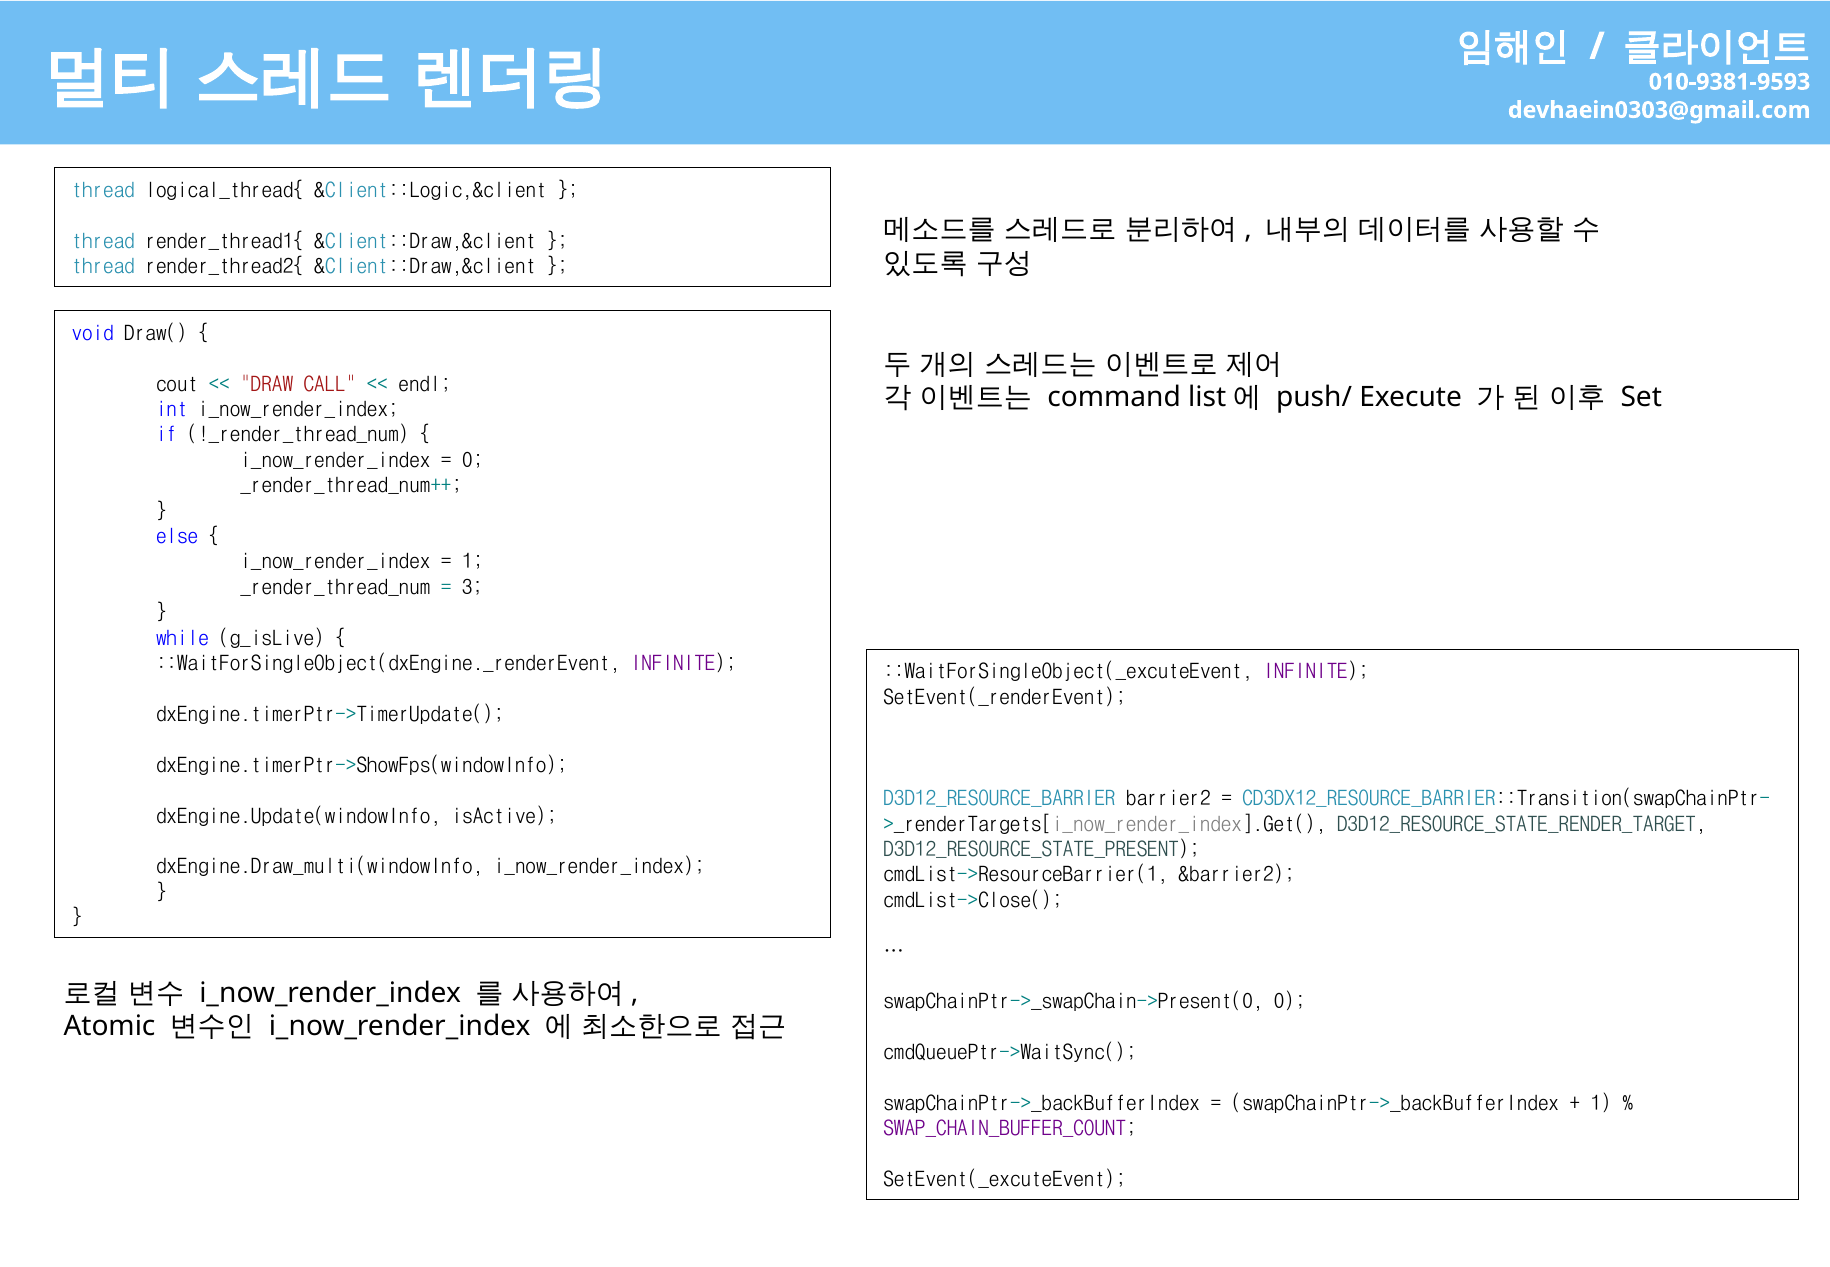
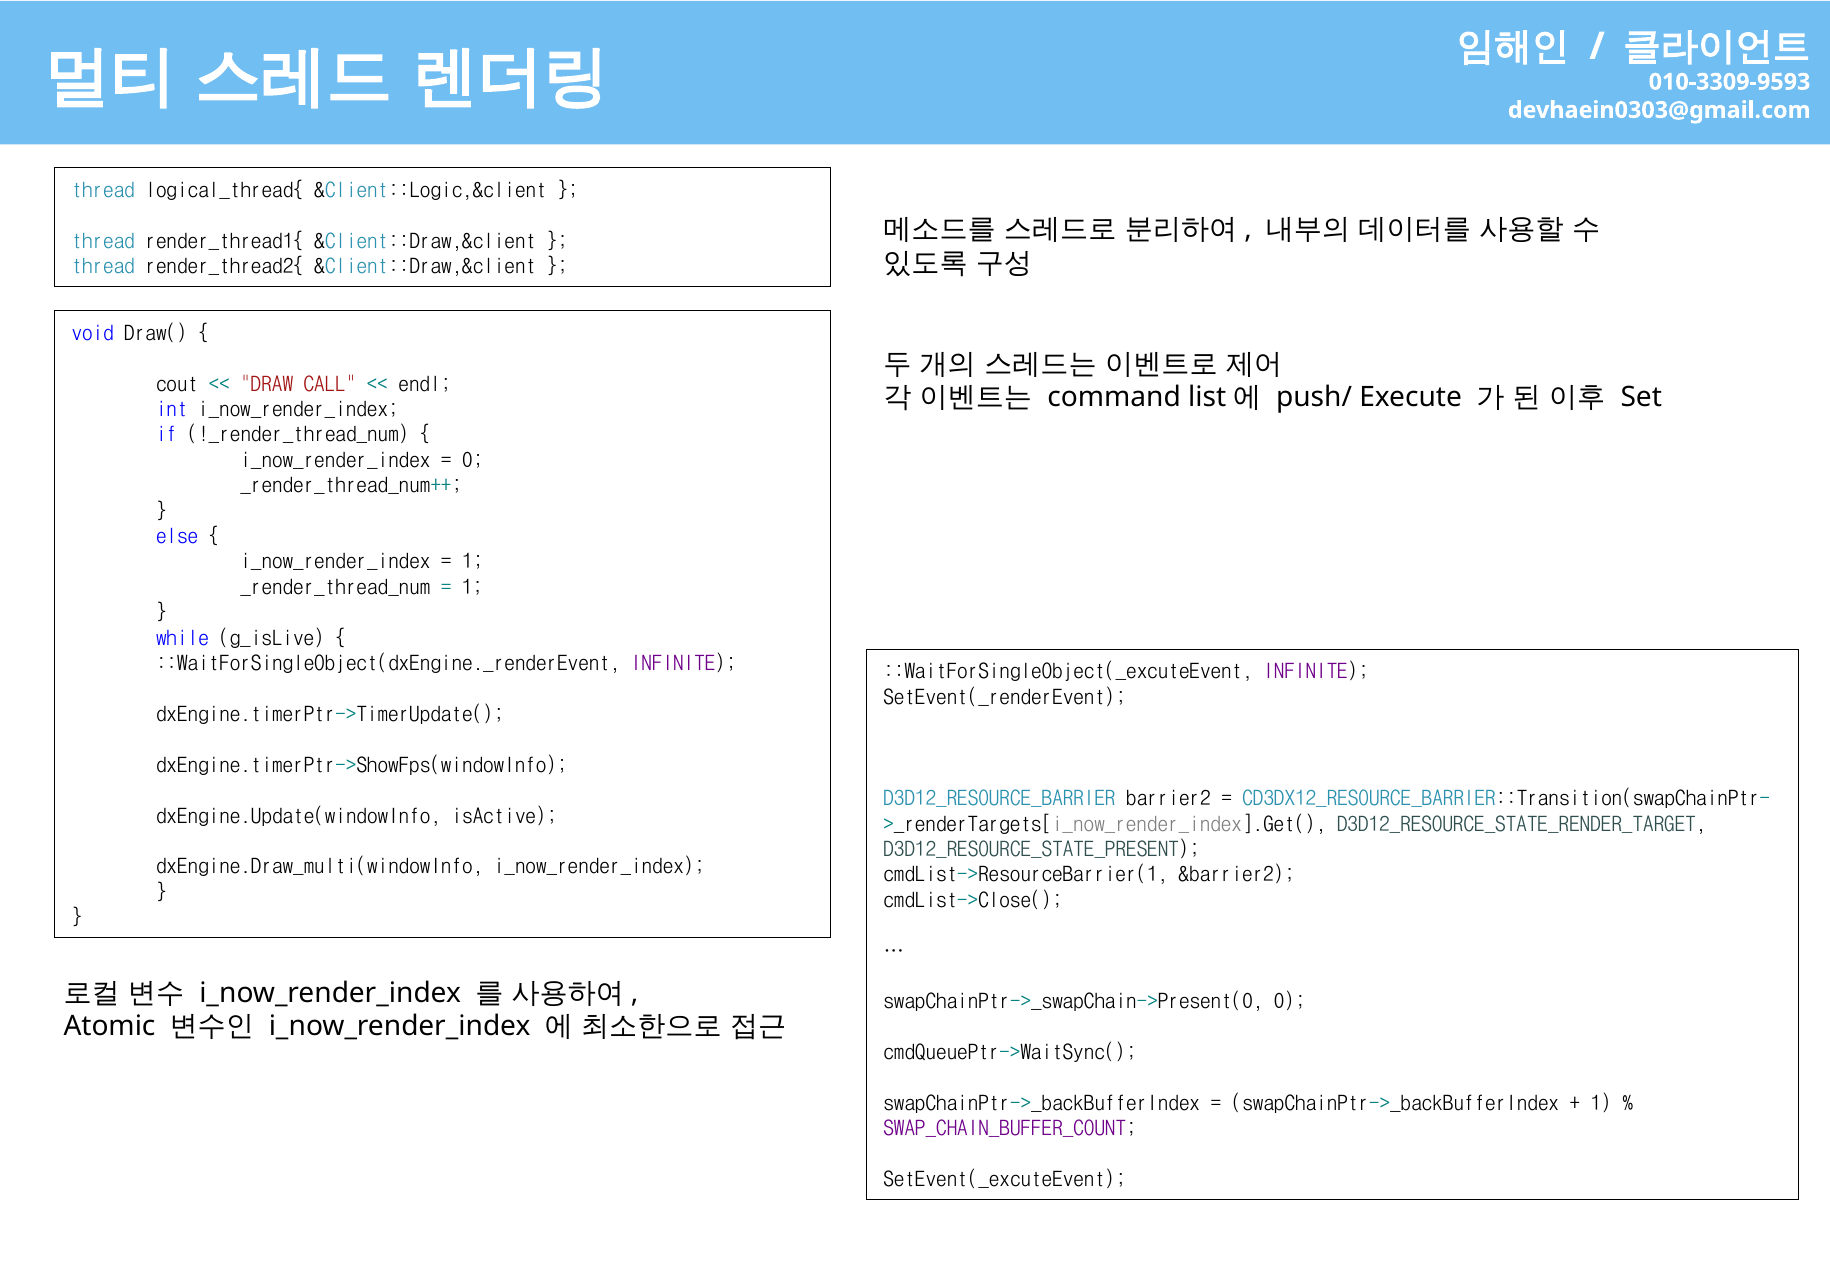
010-9381-9593: 010-9381-9593 -> 010-3309-9593
3 at (472, 587): 3 -> 1
